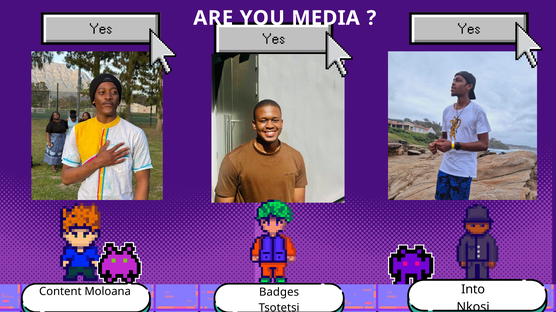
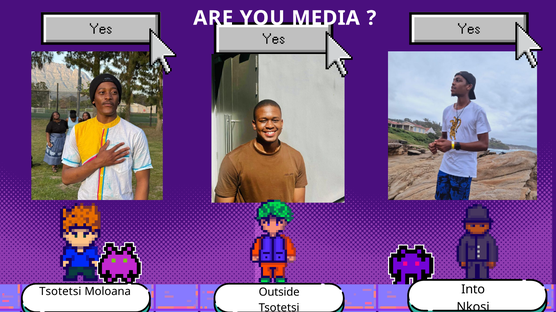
Content at (60, 292): Content -> Tsotetsi
Badges: Badges -> Outside
